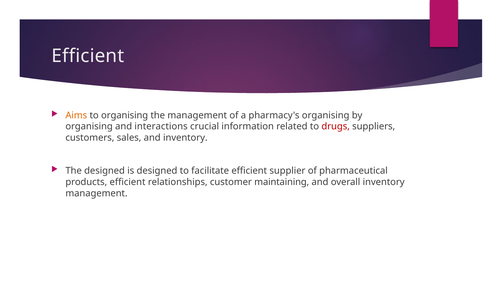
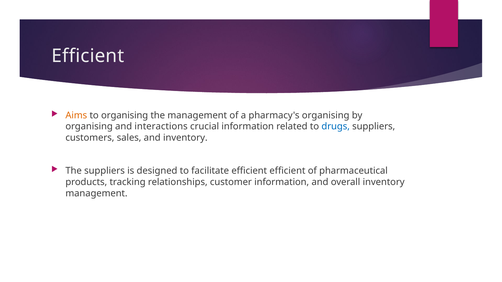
drugs colour: red -> blue
The designed: designed -> suppliers
efficient supplier: supplier -> efficient
products efficient: efficient -> tracking
customer maintaining: maintaining -> information
